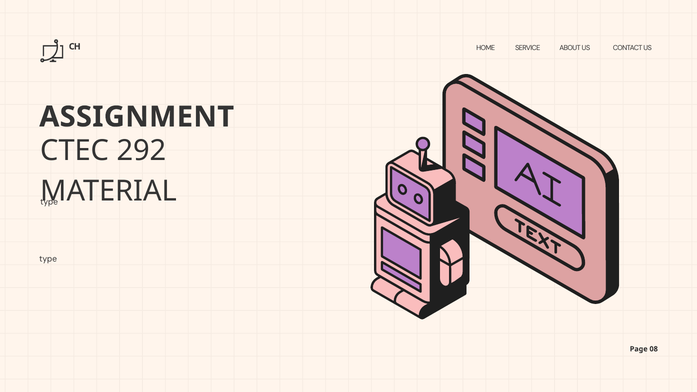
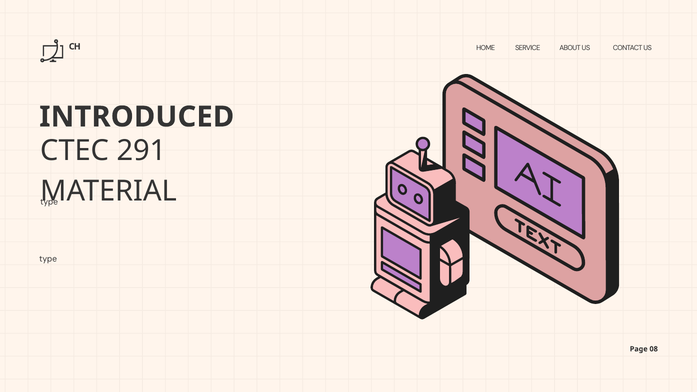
ASSIGNMENT: ASSIGNMENT -> INTRODUCED
292: 292 -> 291
